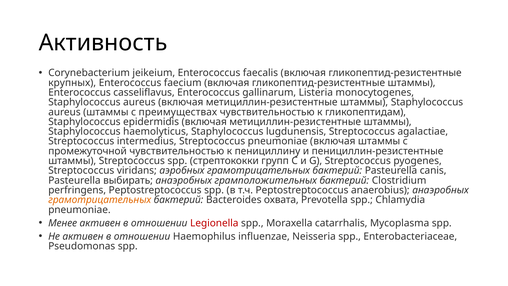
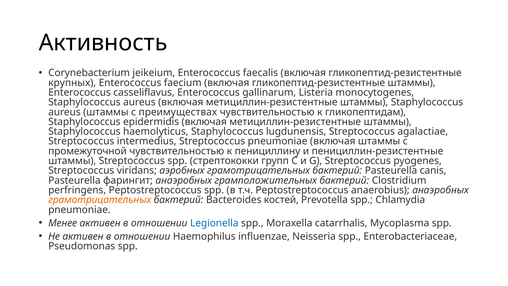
выбирать: выбирать -> фарингит
охвата: охвата -> костей
Legionella colour: red -> blue
